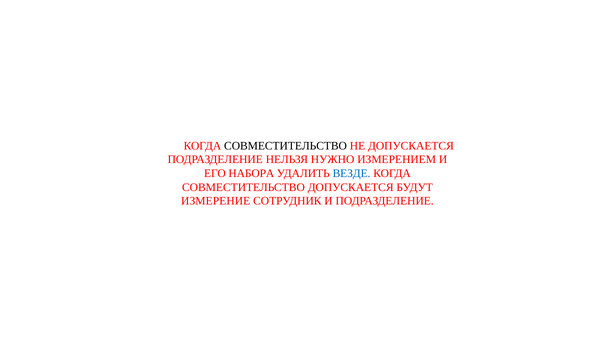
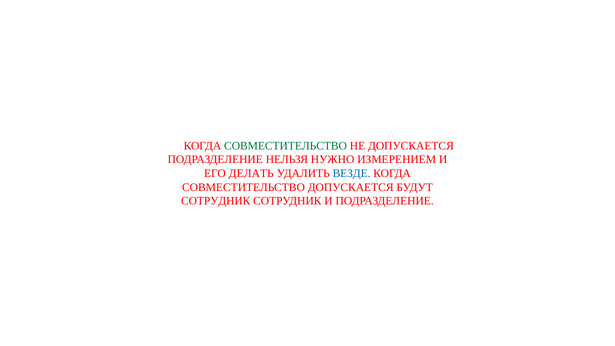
СОВМЕСТИТЕЛЬСТВО at (286, 146) colour: black -> green
НАБОРА: НАБОРА -> ДЕЛАТЬ
ИЗМЕРЕНИЕ at (216, 201): ИЗМЕРЕНИЕ -> СОТРУДНИК
